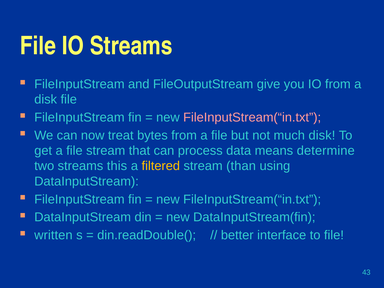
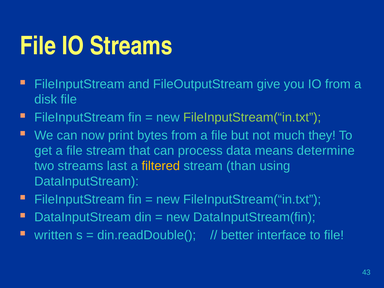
FileInputStream(“in.txt at (252, 117) colour: pink -> light green
treat: treat -> print
much disk: disk -> they
this: this -> last
